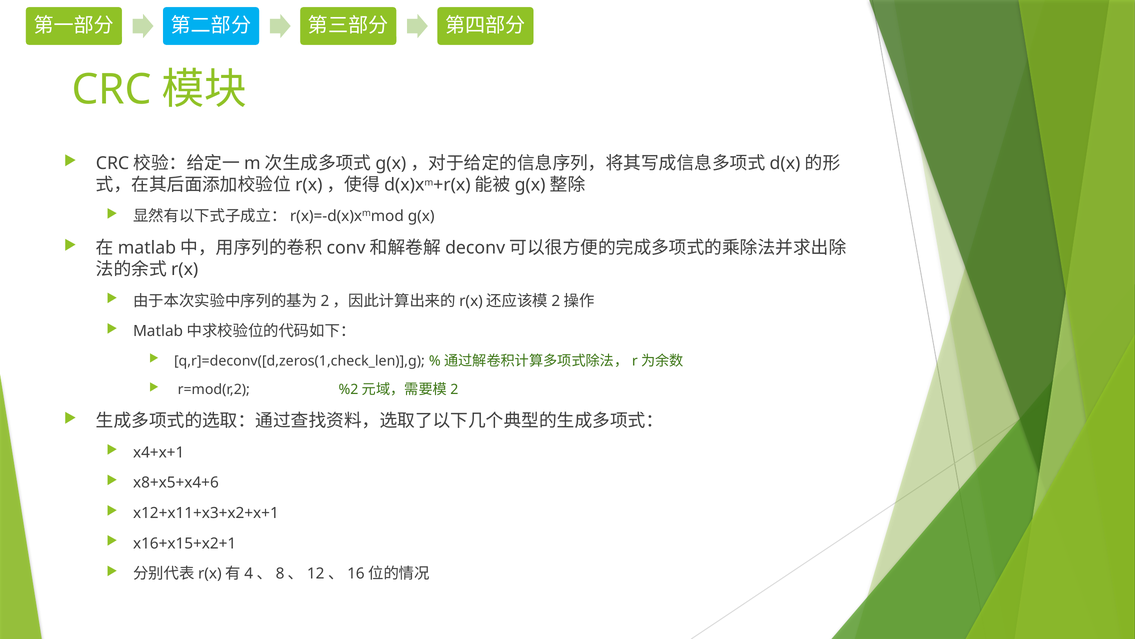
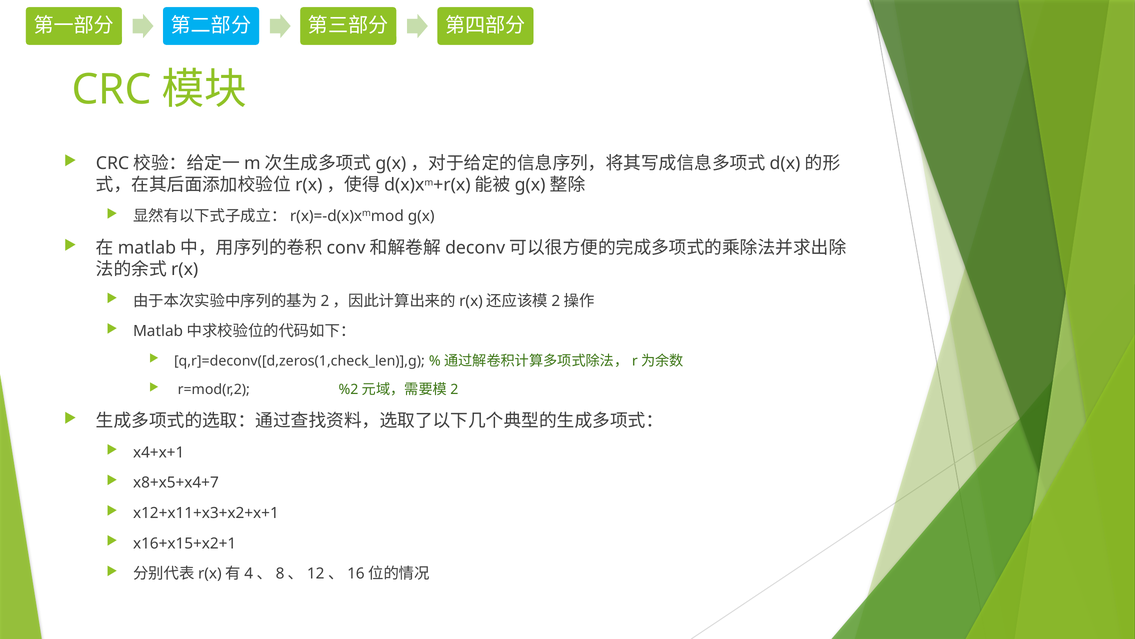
x8+x5+x4+6: x8+x5+x4+6 -> x8+x5+x4+7
